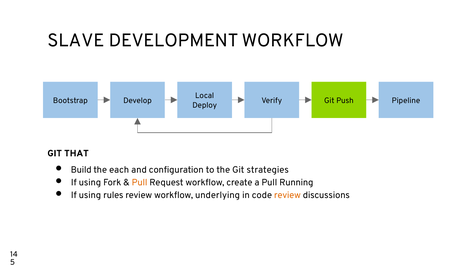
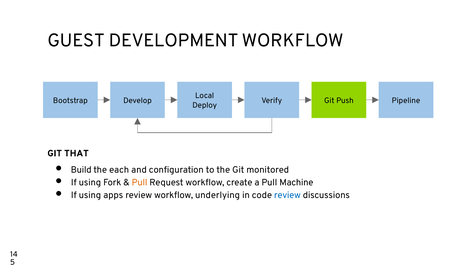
SLAVE: SLAVE -> GUEST
strategies: strategies -> monitored
Running: Running -> Machine
rules: rules -> apps
review at (287, 195) colour: orange -> blue
